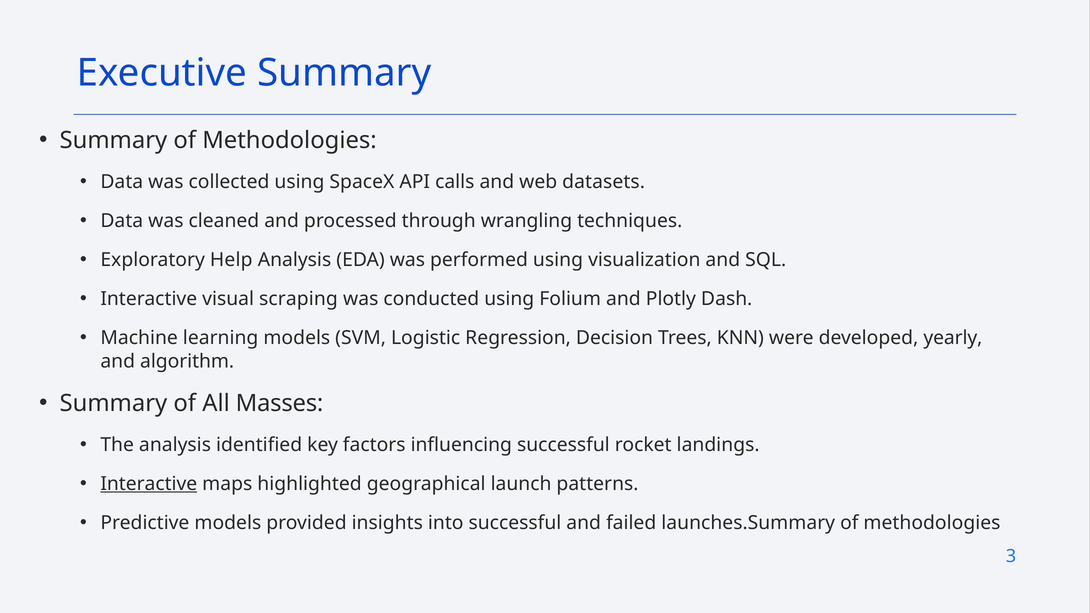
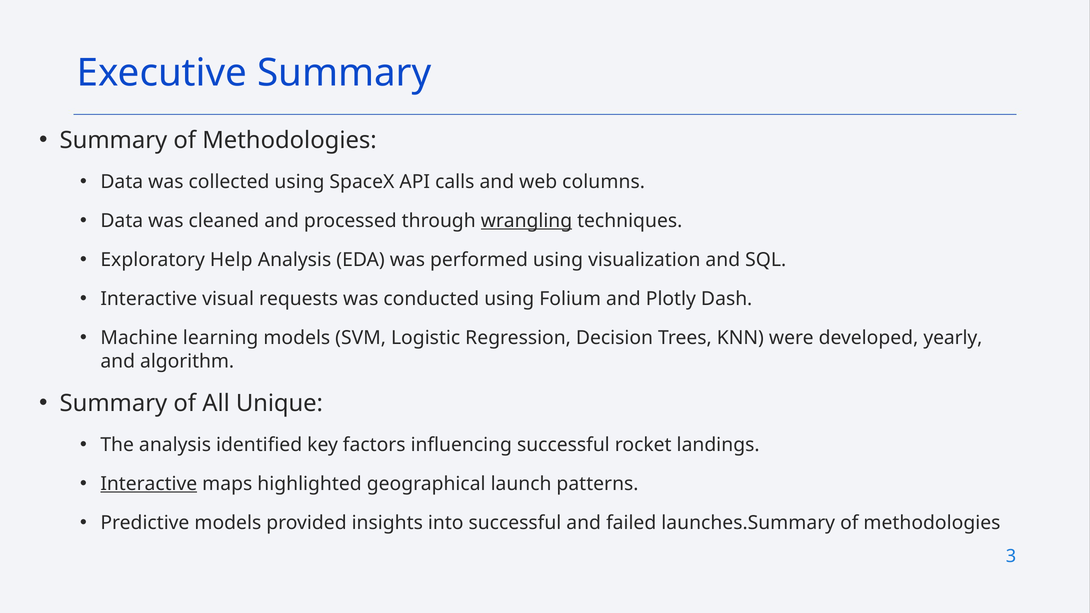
datasets: datasets -> columns
wrangling underline: none -> present
scraping: scraping -> requests
Masses: Masses -> Unique
